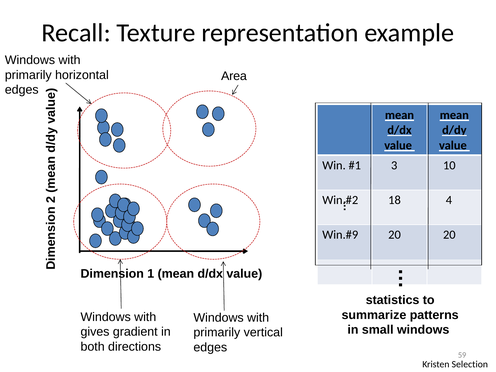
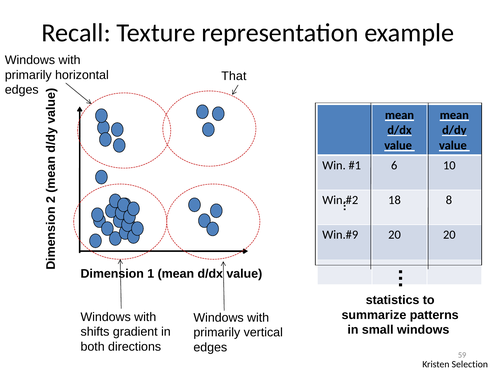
Area: Area -> That
3: 3 -> 6
4: 4 -> 8
gives: gives -> shifts
